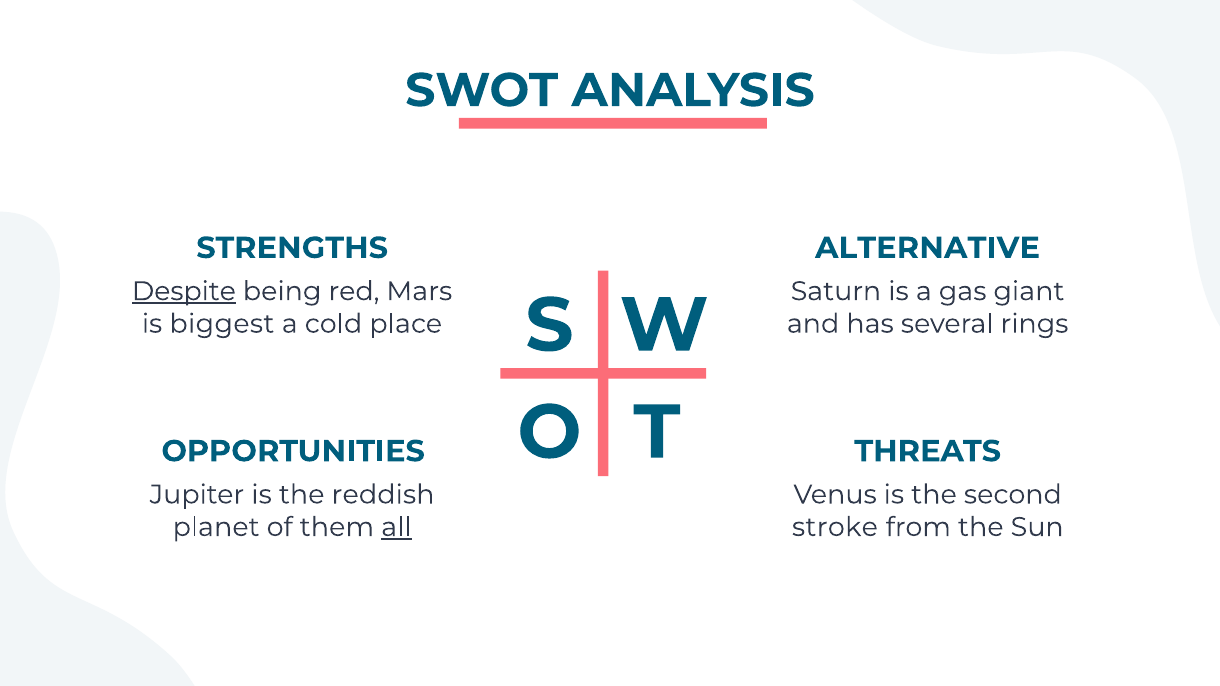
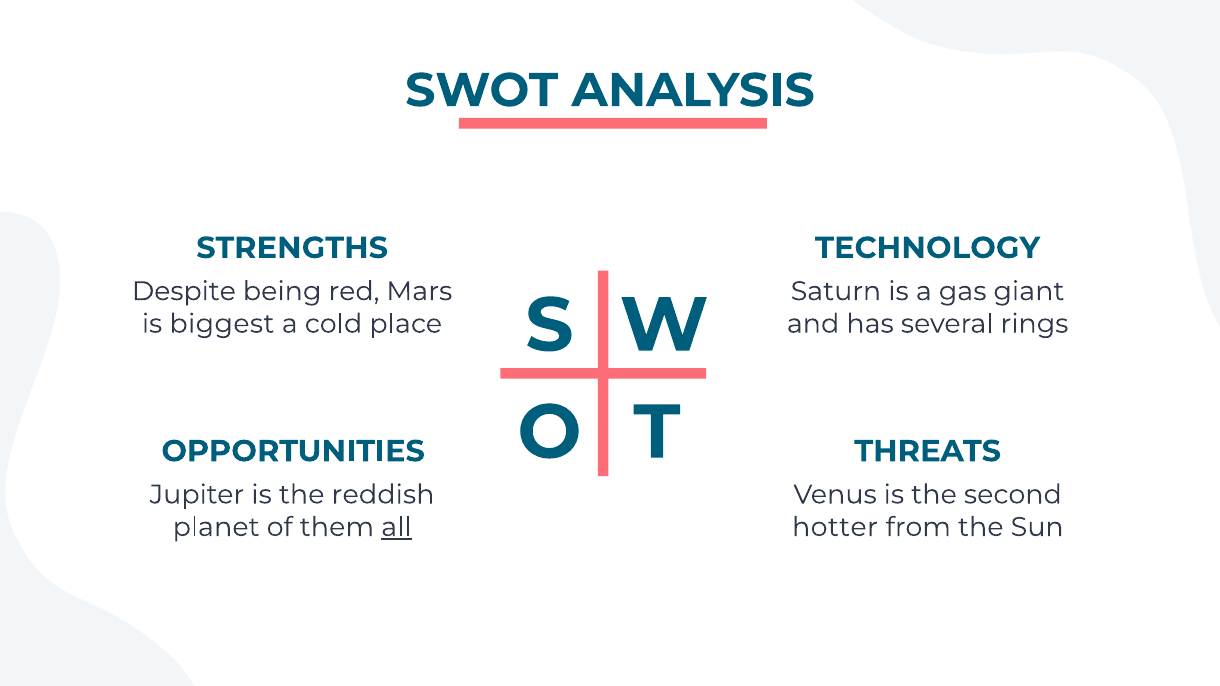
ALTERNATIVE: ALTERNATIVE -> TECHNOLOGY
Despite underline: present -> none
stroke: stroke -> hotter
